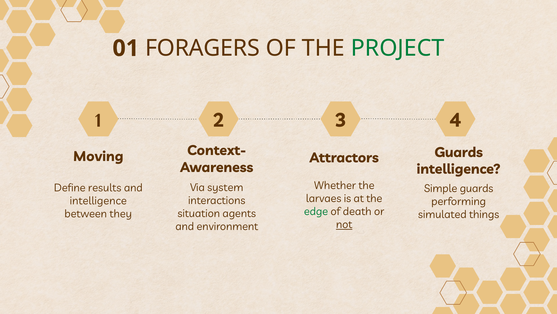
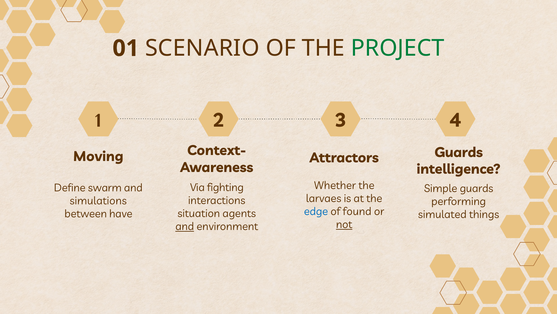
FORAGERS: FORAGERS -> SCENARIO
system: system -> fighting
results: results -> swarm
intelligence at (98, 200): intelligence -> simulations
edge colour: green -> blue
death: death -> found
they: they -> have
and at (185, 226) underline: none -> present
